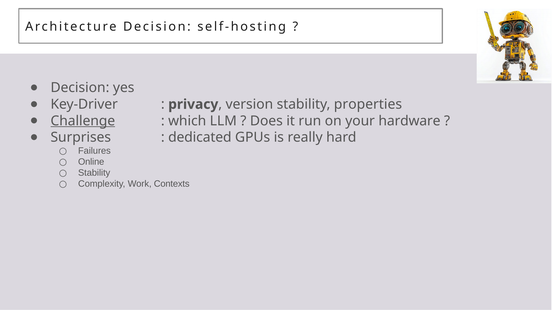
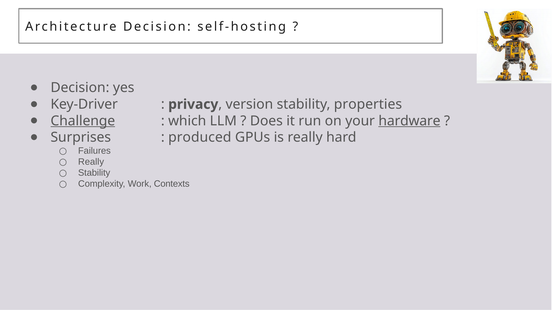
hardware underline: none -> present
dedicated: dedicated -> produced
Online at (91, 162): Online -> Really
